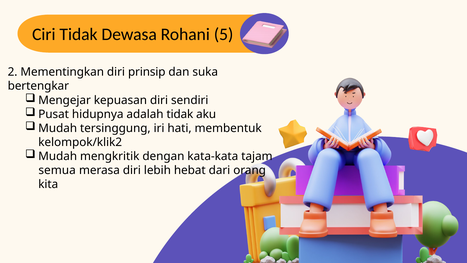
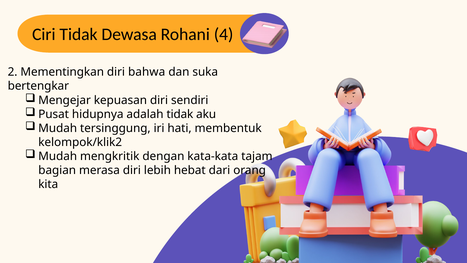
5: 5 -> 4
prinsip: prinsip -> bahwa
semua: semua -> bagian
